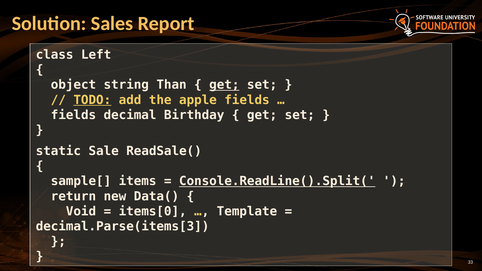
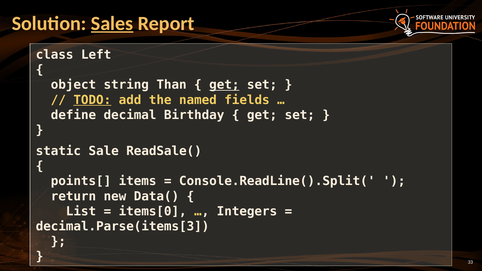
Sales underline: none -> present
apple: apple -> named
fields at (73, 115): fields -> define
sample[: sample[ -> points[
Console.ReadLine().Split( underline: present -> none
Void: Void -> List
Template: Template -> Integers
